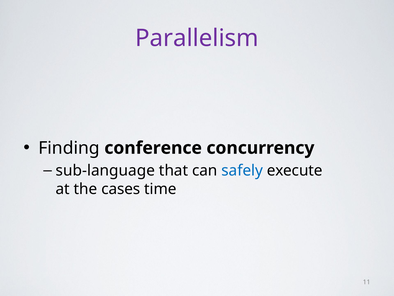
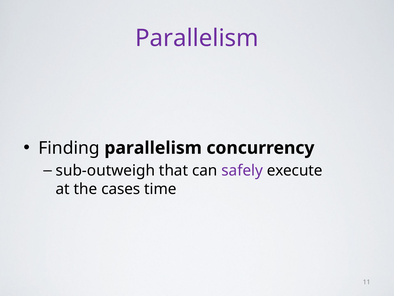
Finding conference: conference -> parallelism
sub-language: sub-language -> sub-outweigh
safely colour: blue -> purple
